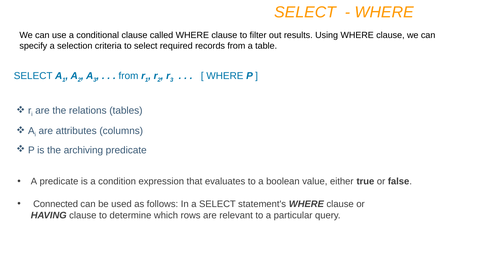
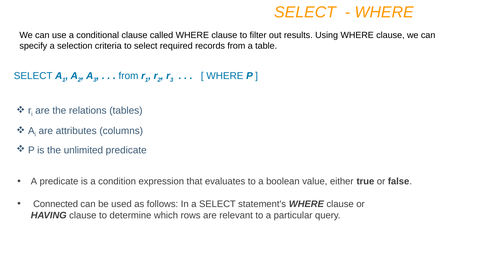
archiving: archiving -> unlimited
